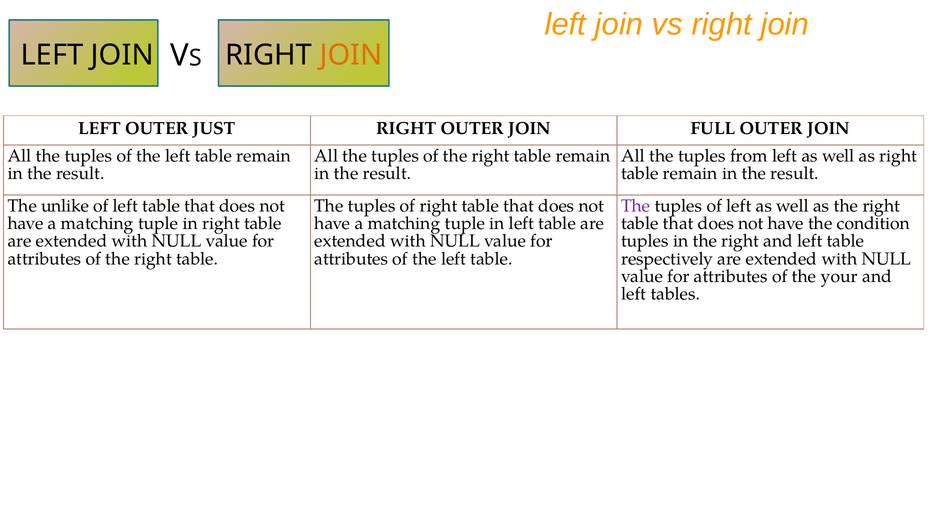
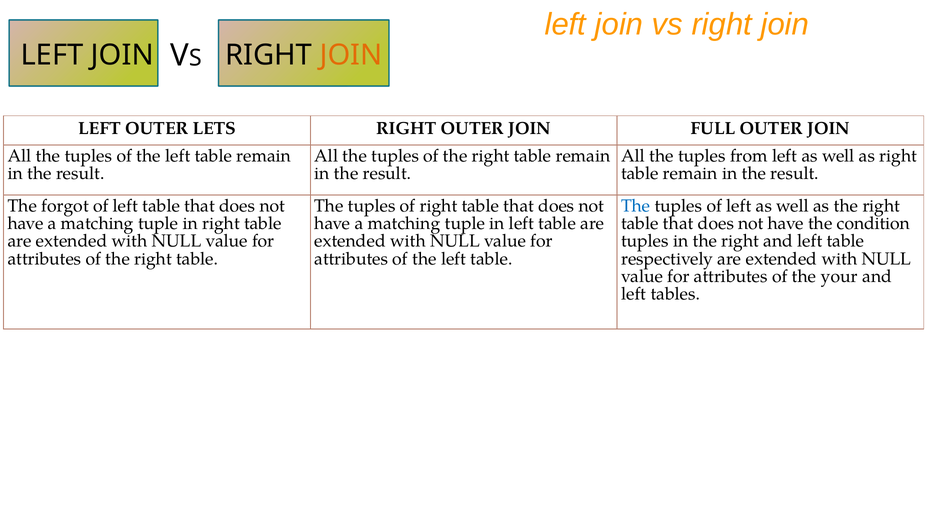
JUST: JUST -> LETS
unlike: unlike -> forgot
The at (636, 206) colour: purple -> blue
